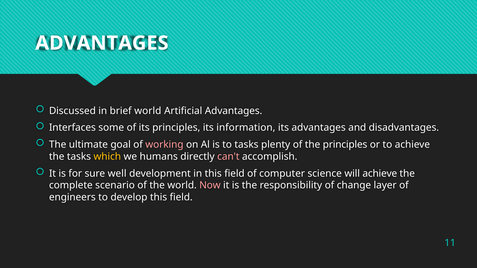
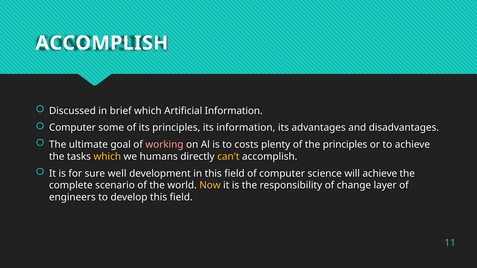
ADVANTAGES at (102, 43): ADVANTAGES -> ACCOMPLISH
brief world: world -> which
Artificial Advantages: Advantages -> Information
Interfaces at (72, 128): Interfaces -> Computer
to tasks: tasks -> costs
can't colour: pink -> yellow
Now colour: pink -> yellow
